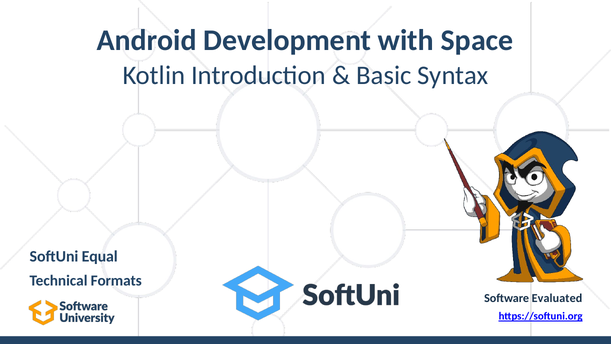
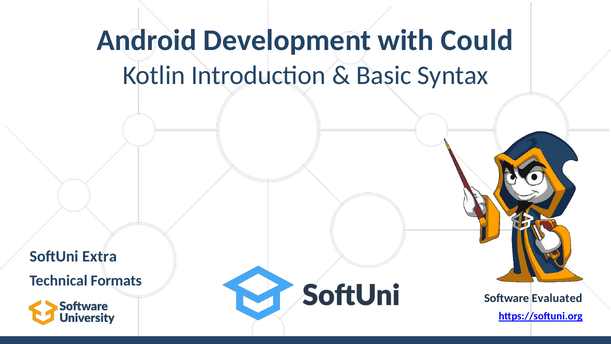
Space: Space -> Could
Equal: Equal -> Extra
